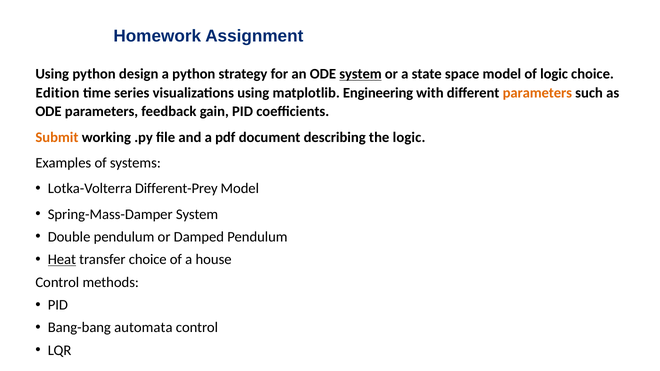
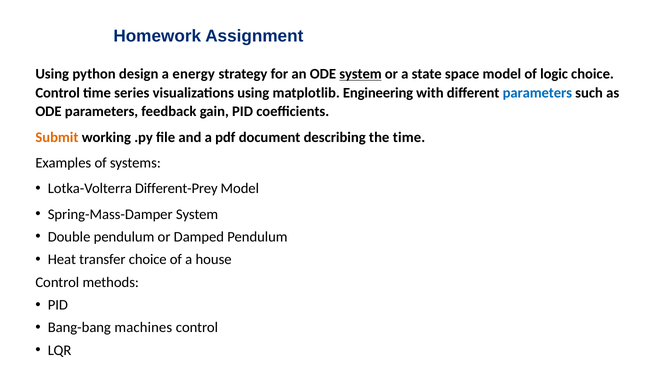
a python: python -> energy
Edition at (58, 93): Edition -> Control
parameters at (537, 93) colour: orange -> blue
the logic: logic -> time
Heat underline: present -> none
automata: automata -> machines
